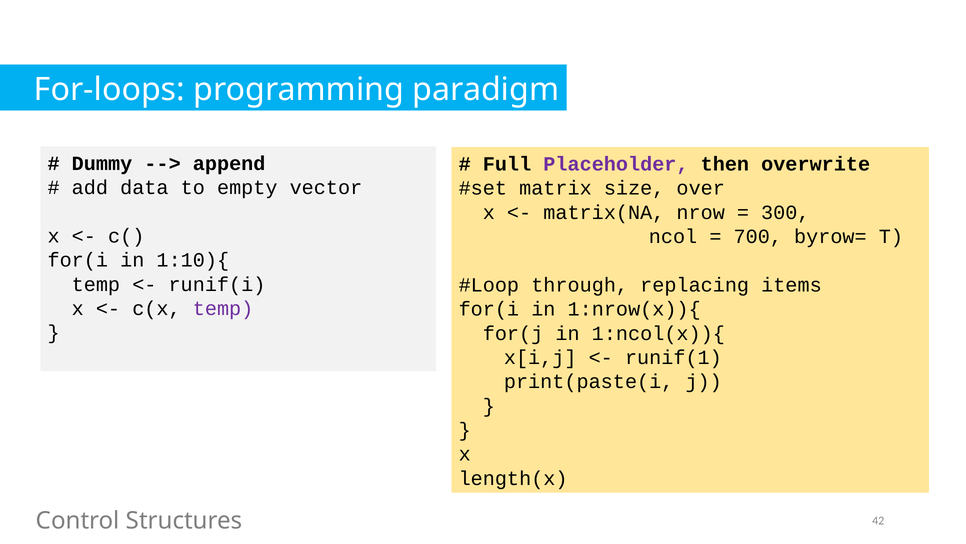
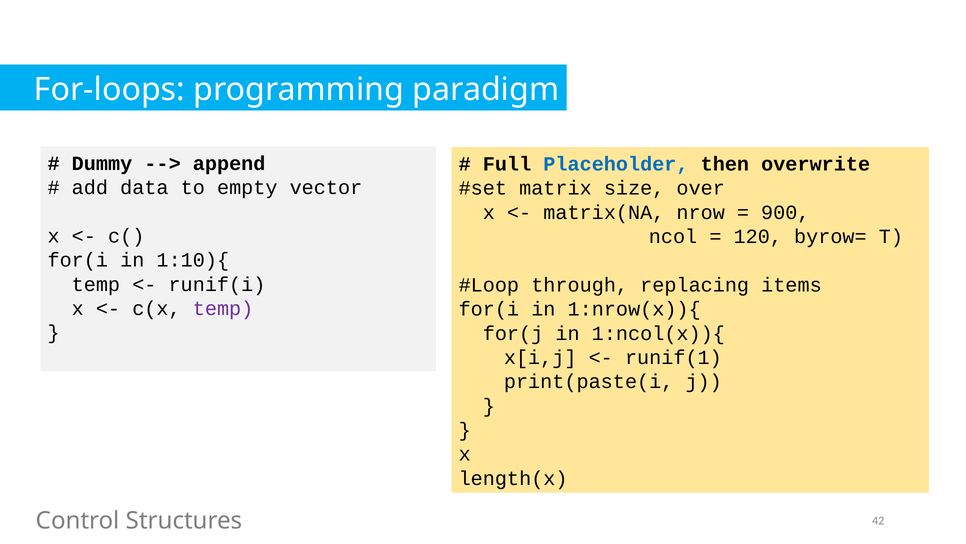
Placeholder colour: purple -> blue
300: 300 -> 900
700: 700 -> 120
